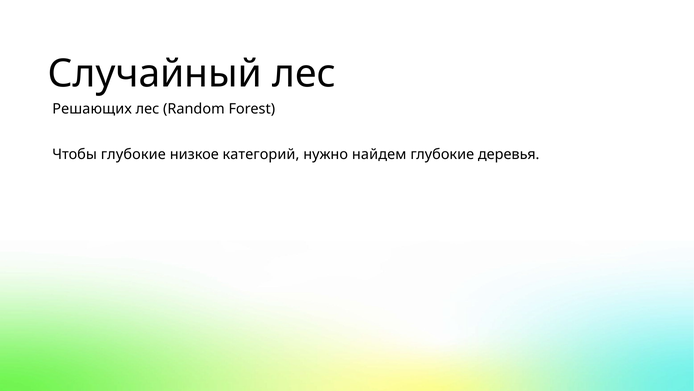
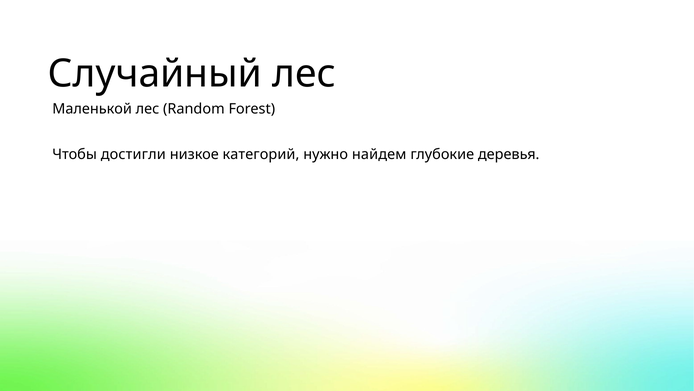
Решающих: Решающих -> Маленькой
Чтобы глубокие: глубокие -> достигли
